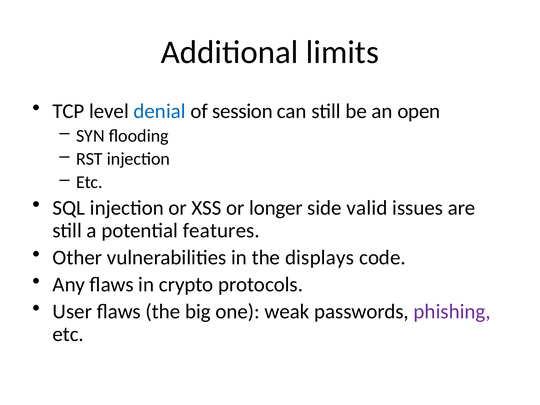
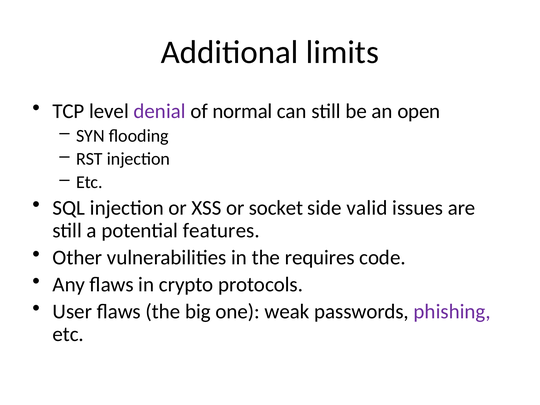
denial colour: blue -> purple
session: session -> normal
longer: longer -> socket
displays: displays -> requires
